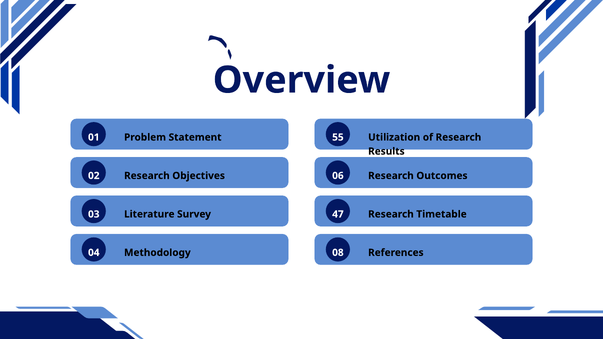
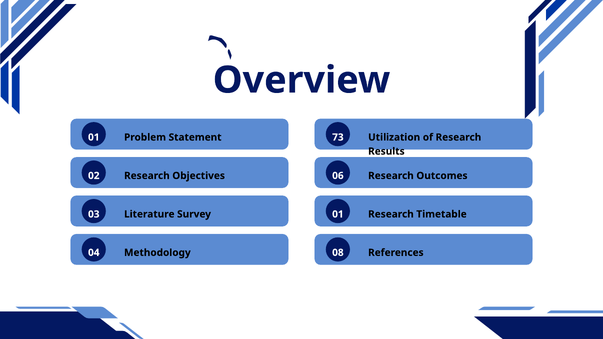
55: 55 -> 73
03 47: 47 -> 01
